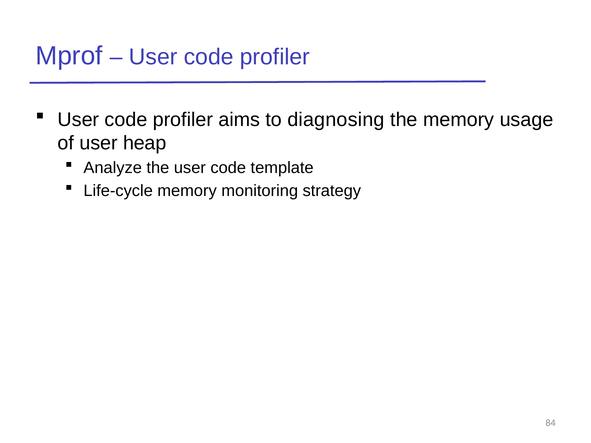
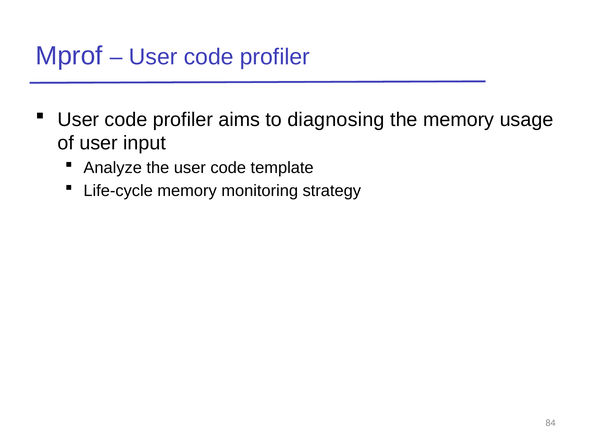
heap: heap -> input
